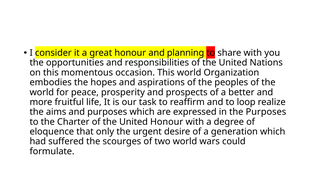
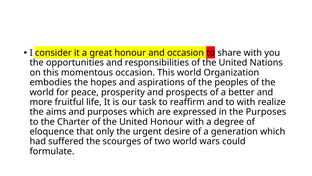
and planning: planning -> occasion
to loop: loop -> with
